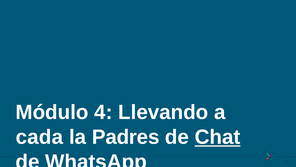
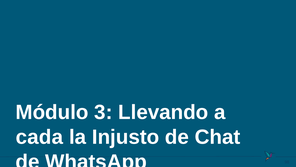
4: 4 -> 3
Padres: Padres -> Injusto
Chat underline: present -> none
